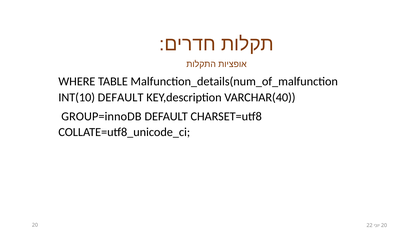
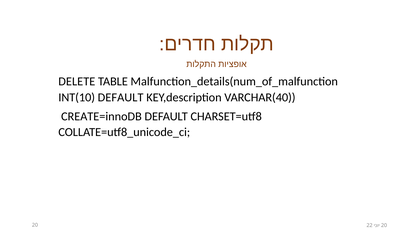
WHERE: WHERE -> DELETE
GROUP=innoDB: GROUP=innoDB -> CREATE=innoDB
